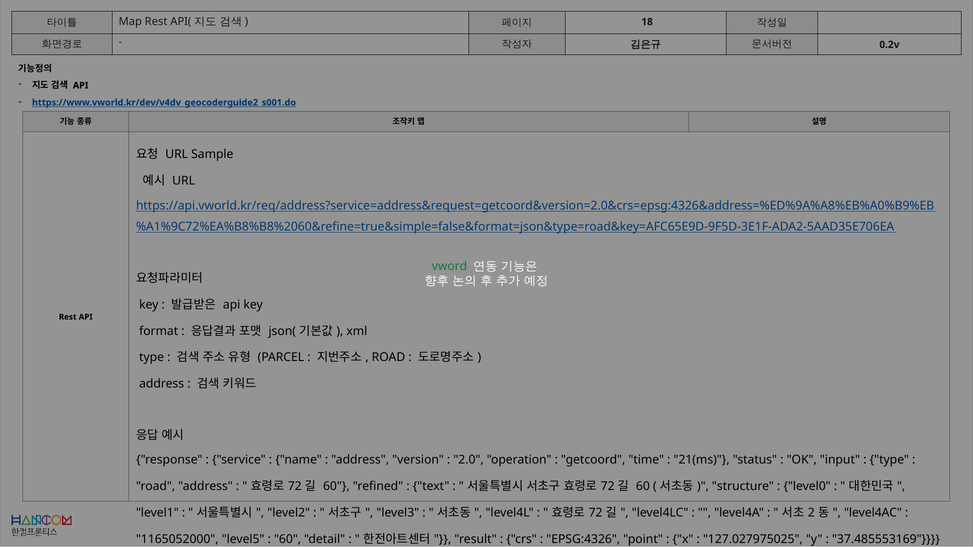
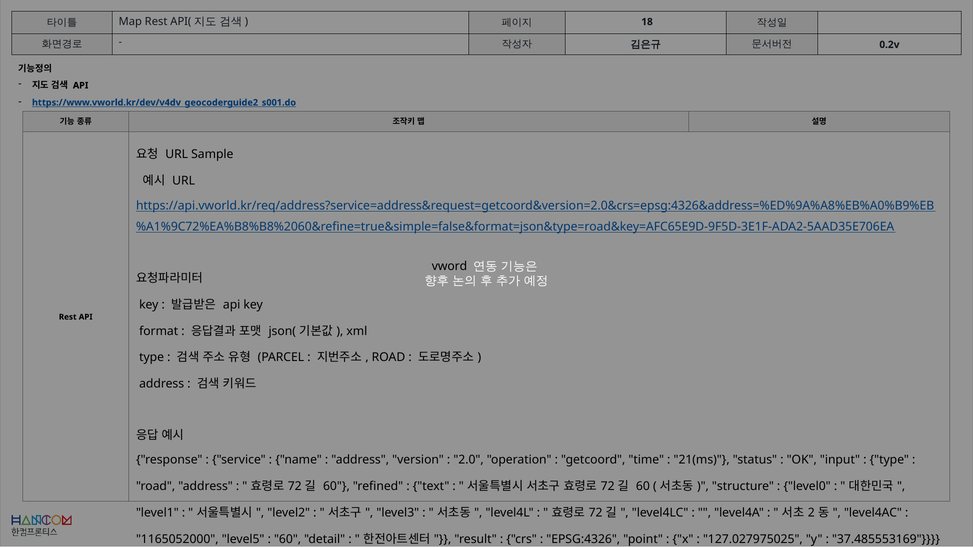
vword colour: green -> black
